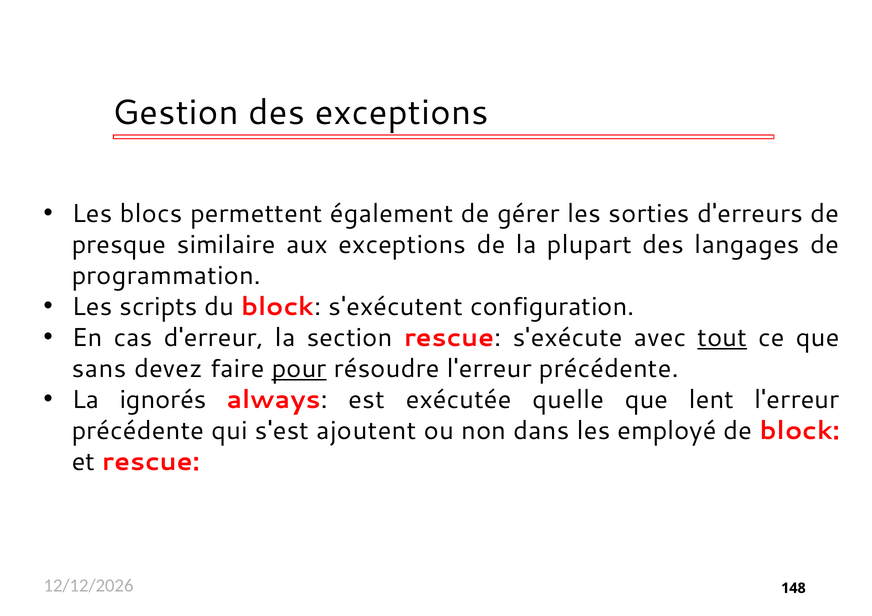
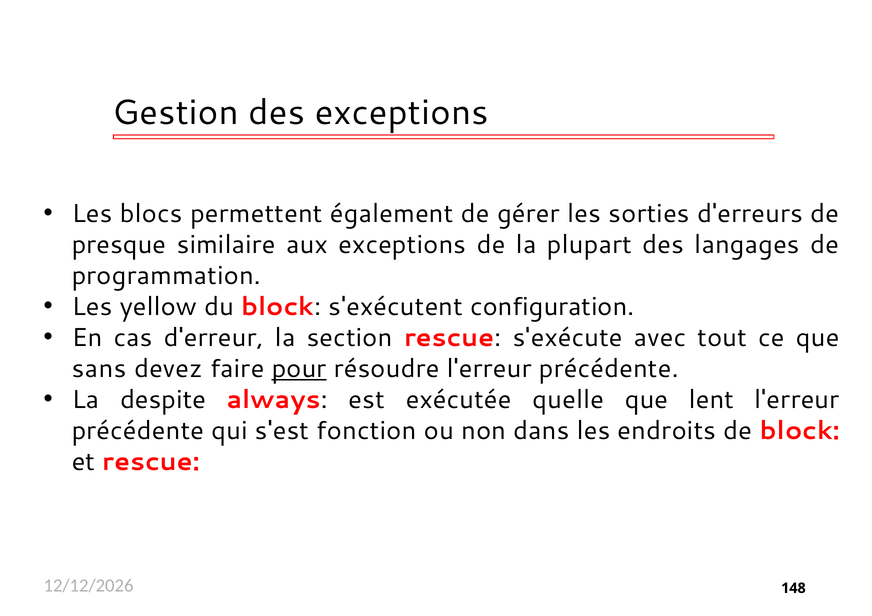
scripts: scripts -> yellow
tout underline: present -> none
ignorés: ignorés -> despite
ajoutent: ajoutent -> fonction
employé: employé -> endroits
